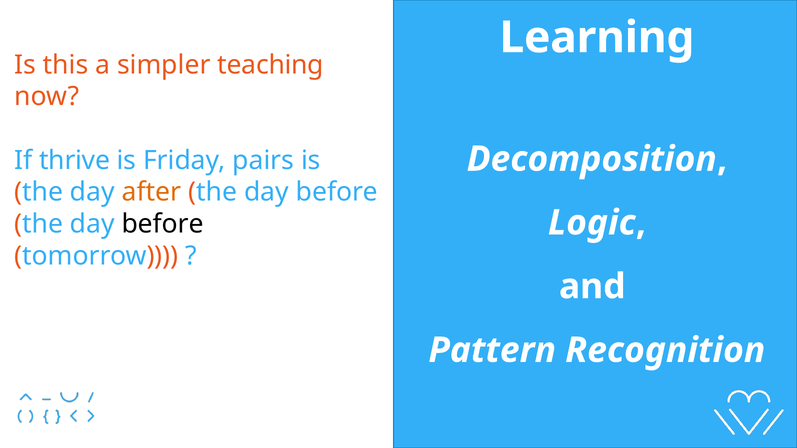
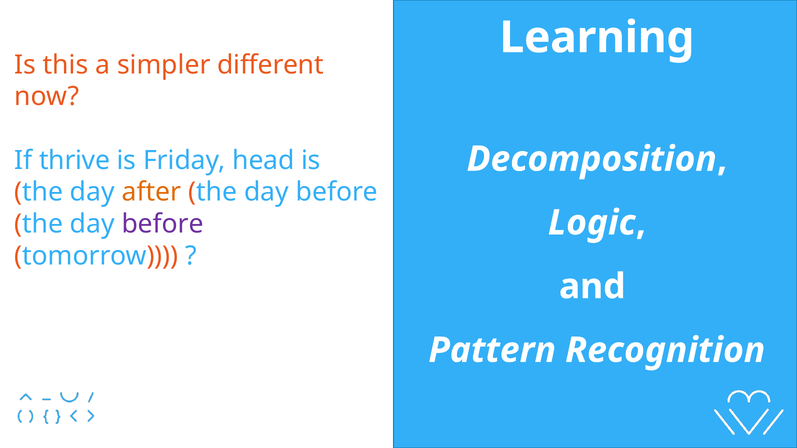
teaching: teaching -> different
pairs: pairs -> head
before at (163, 224) colour: black -> purple
